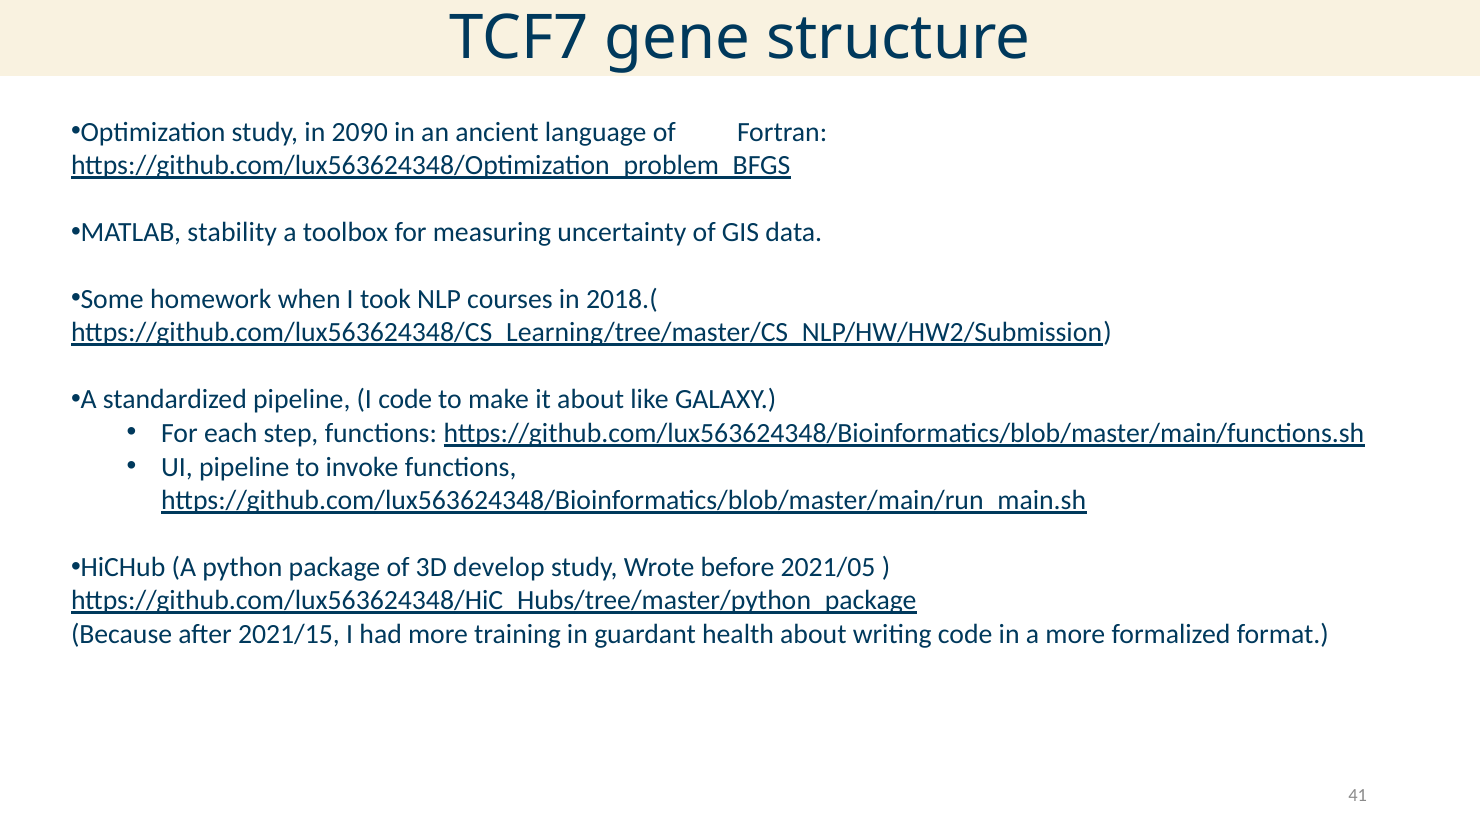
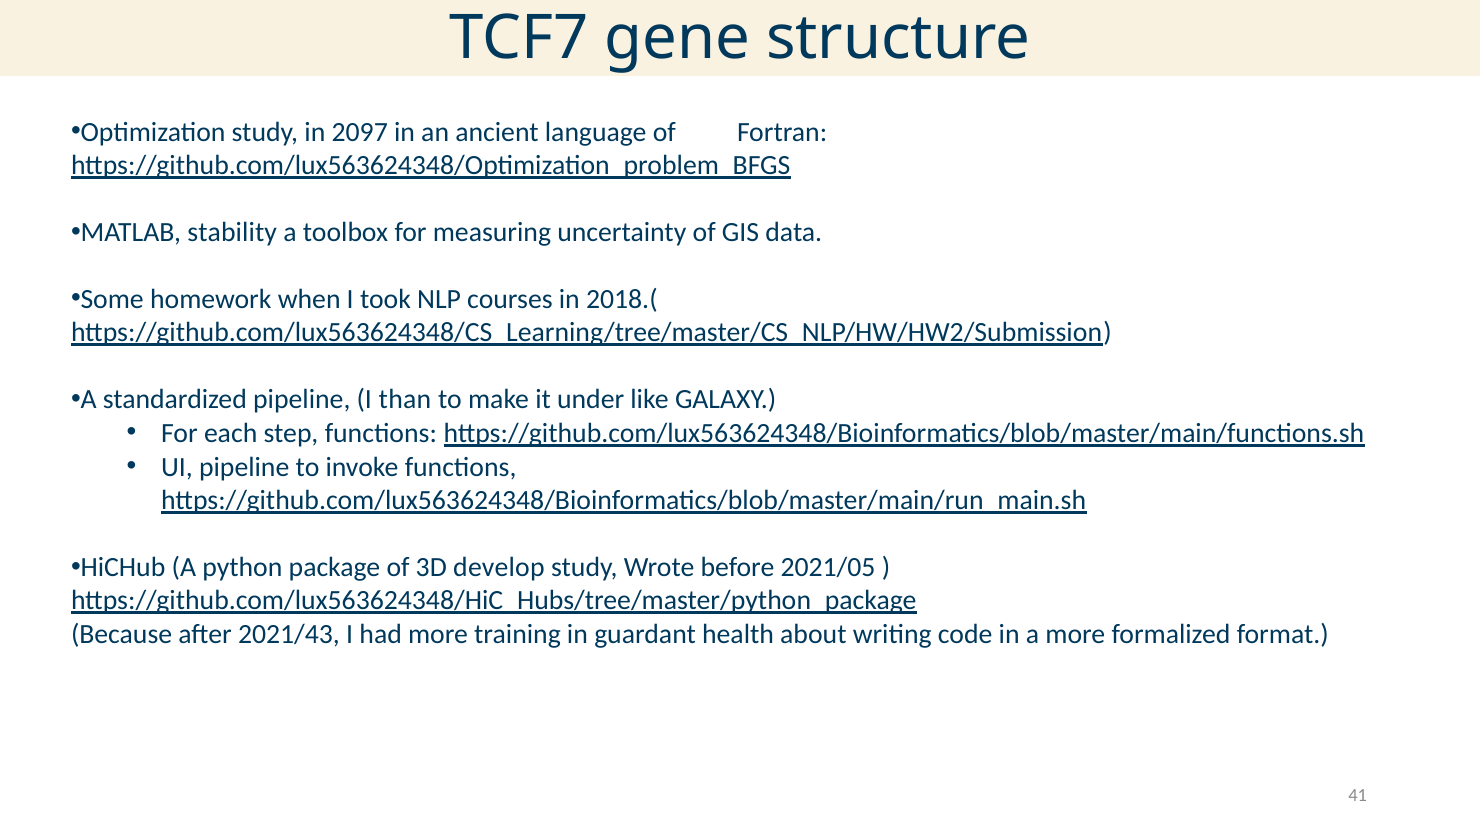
2090: 2090 -> 2097
I code: code -> than
it about: about -> under
2021/15: 2021/15 -> 2021/43
